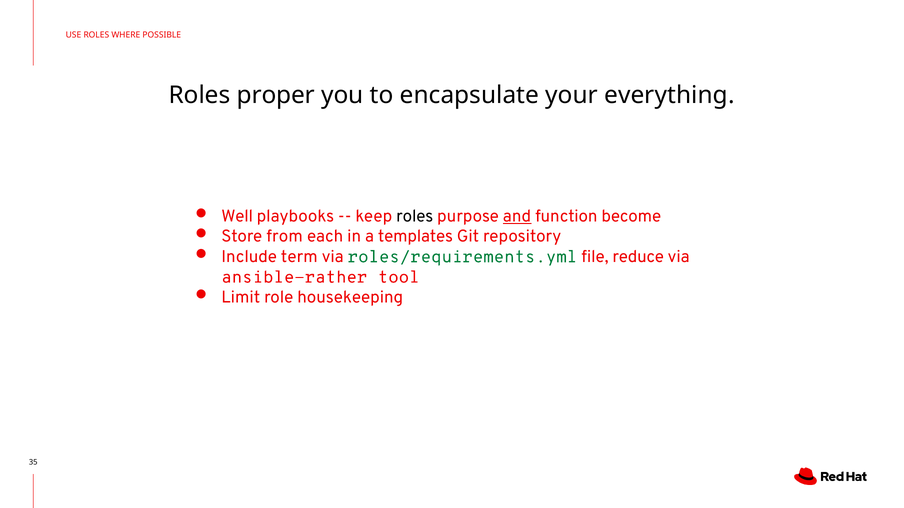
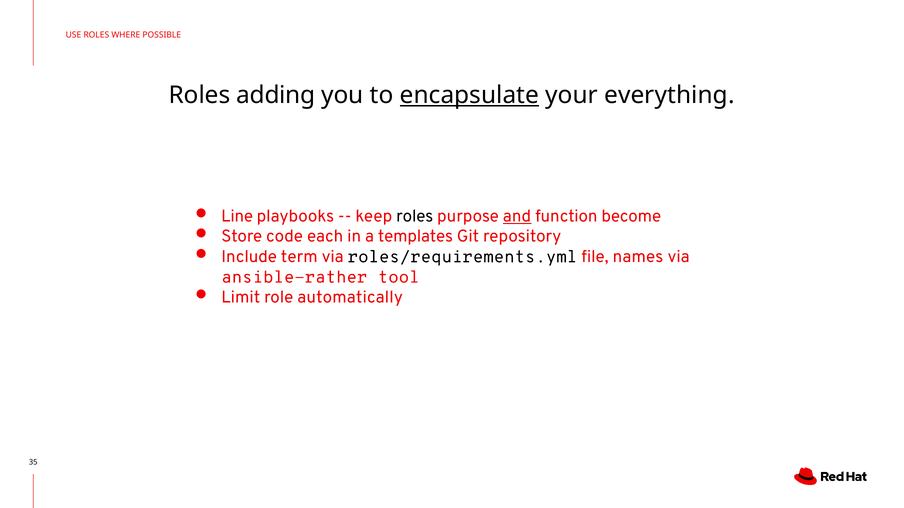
proper: proper -> adding
encapsulate underline: none -> present
Well: Well -> Line
from: from -> code
roles/requirements.yml colour: green -> black
reduce: reduce -> names
housekeeping: housekeeping -> automatically
